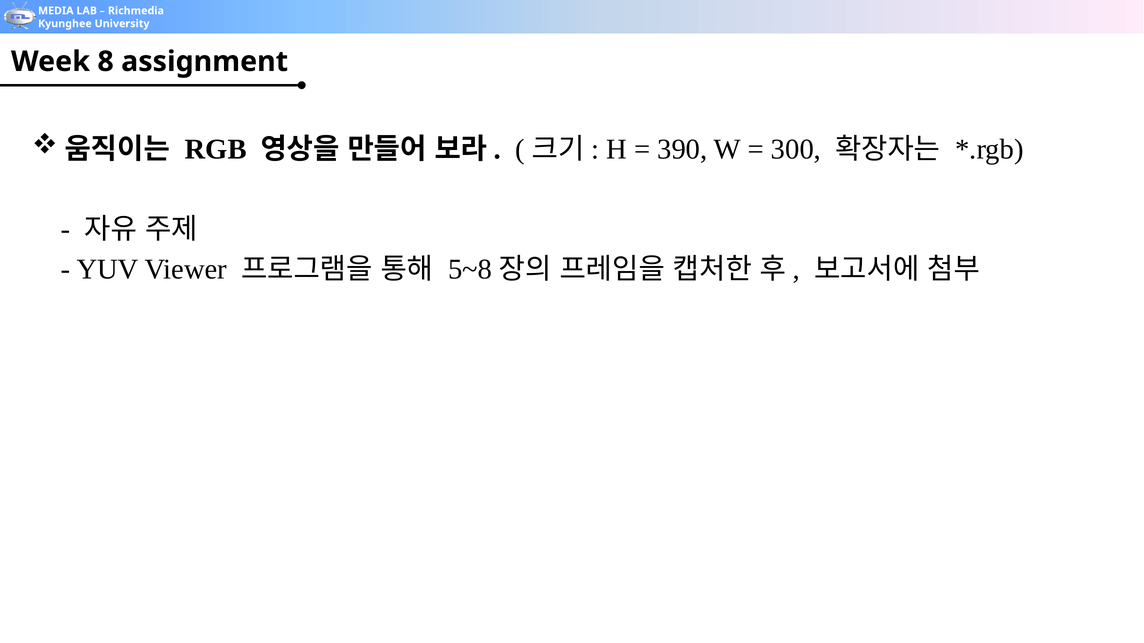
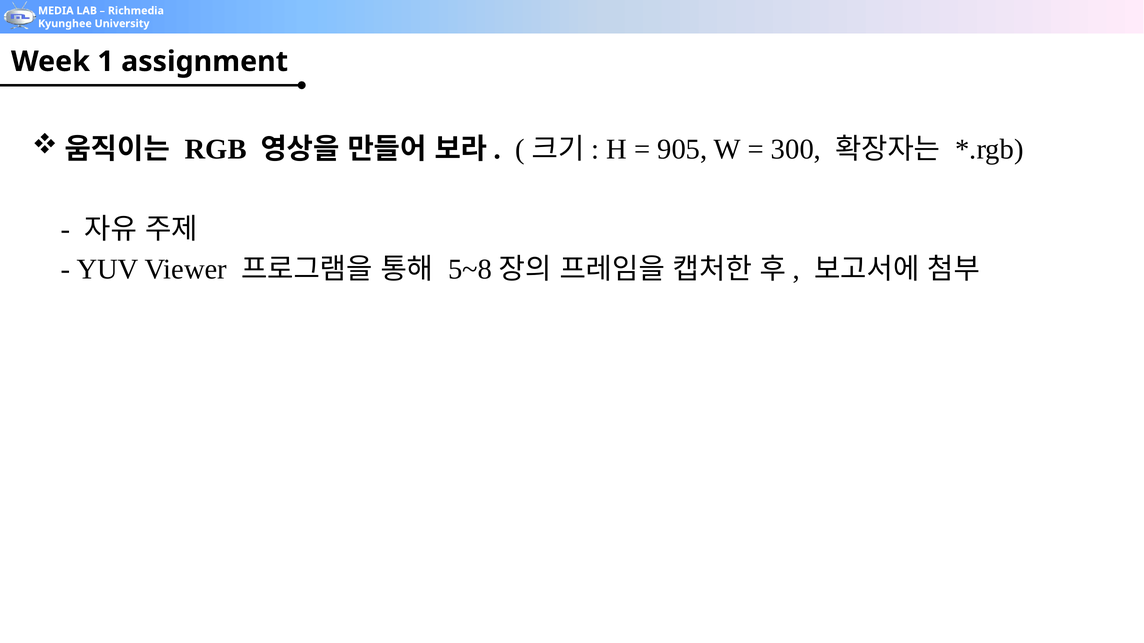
8: 8 -> 1
390: 390 -> 905
